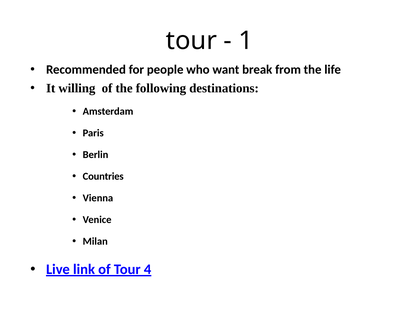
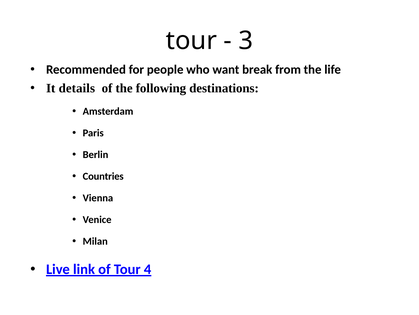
1: 1 -> 3
willing: willing -> details
